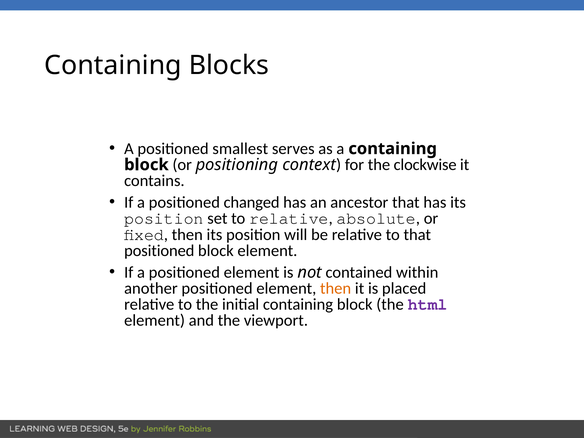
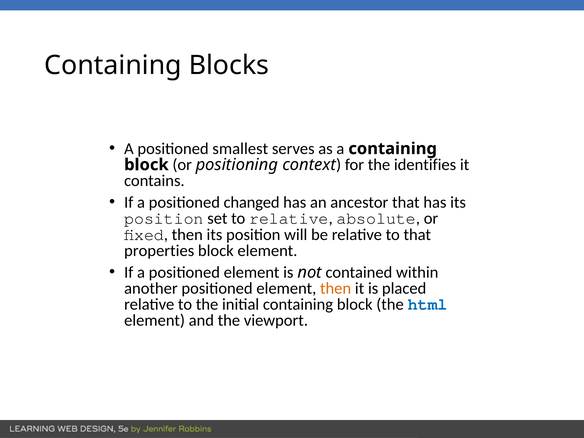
clockwise: clockwise -> identifies
positioned at (159, 251): positioned -> properties
html colour: purple -> blue
